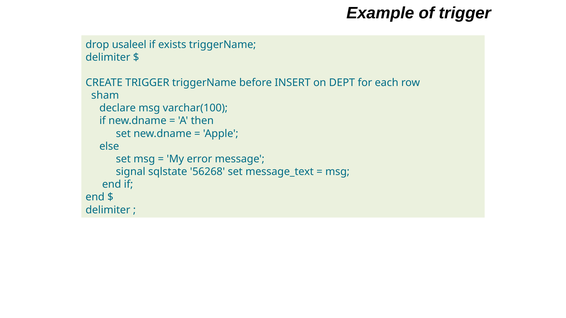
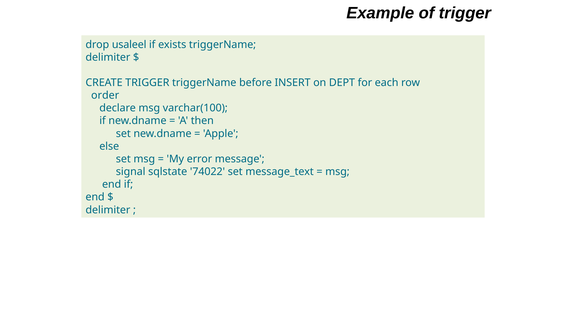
sham: sham -> order
56268: 56268 -> 74022
